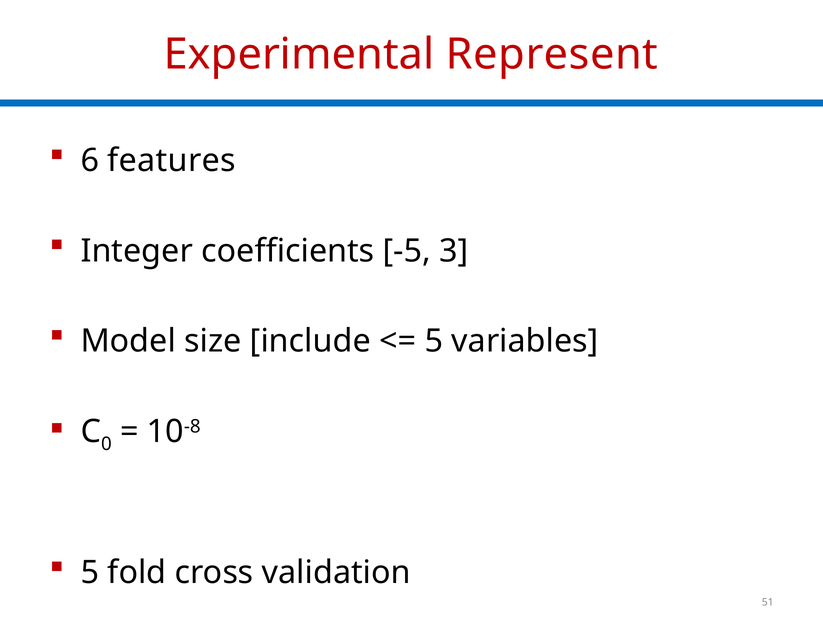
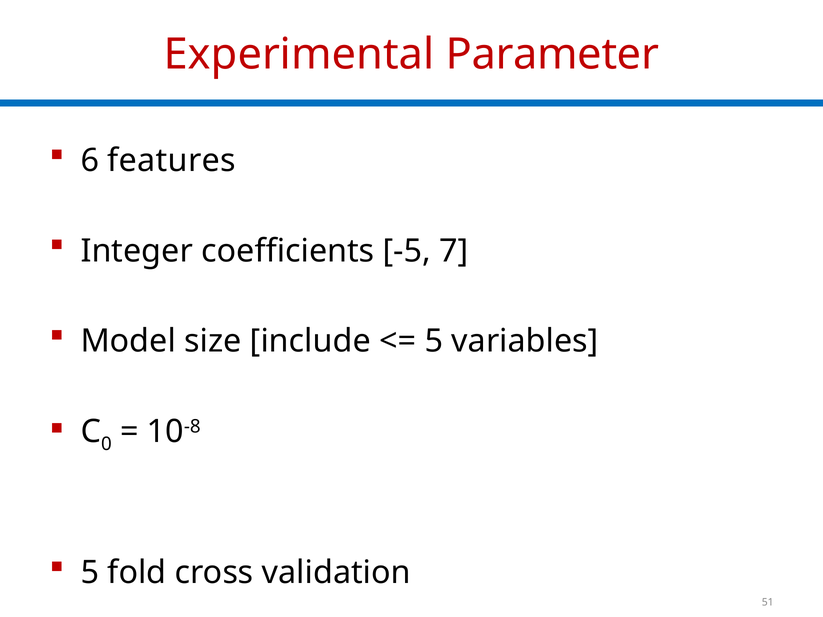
Represent: Represent -> Parameter
3: 3 -> 7
